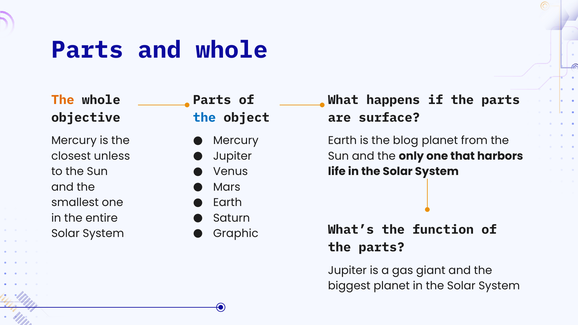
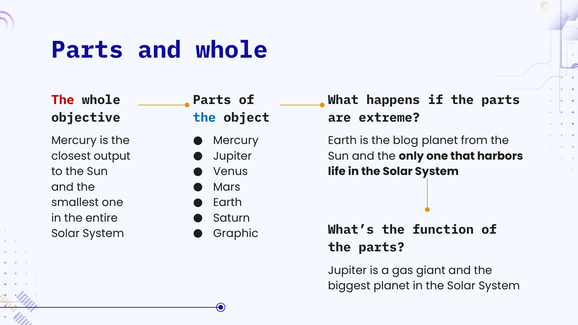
The at (63, 100) colour: orange -> red
surface: surface -> extreme
unless: unless -> output
